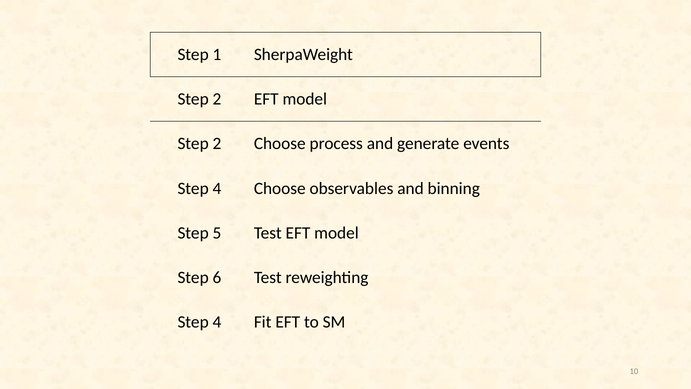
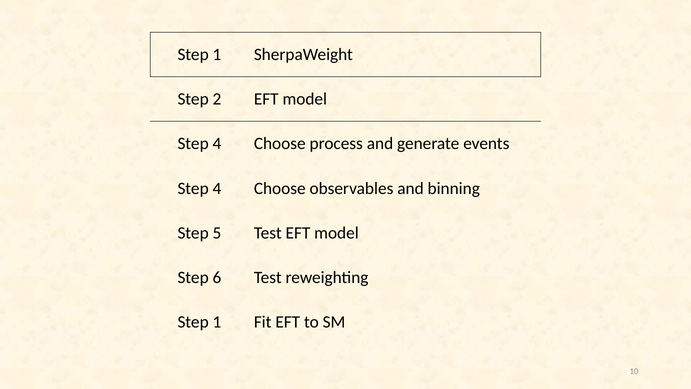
2 at (217, 144): 2 -> 4
4 at (217, 322): 4 -> 1
